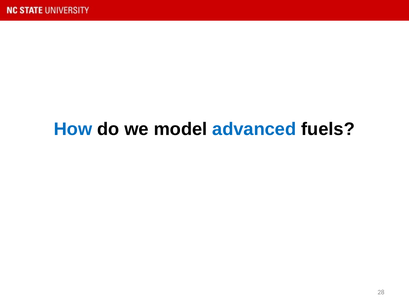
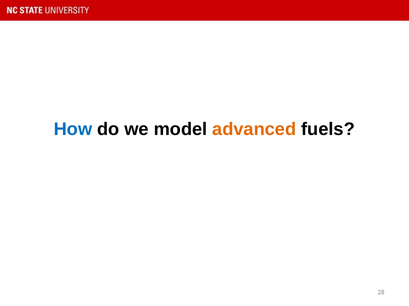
advanced colour: blue -> orange
